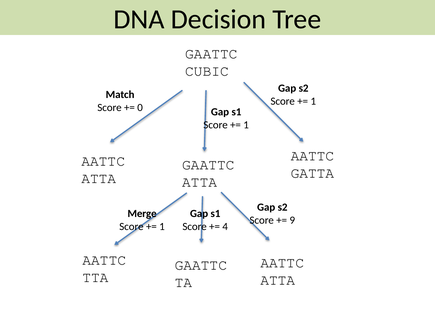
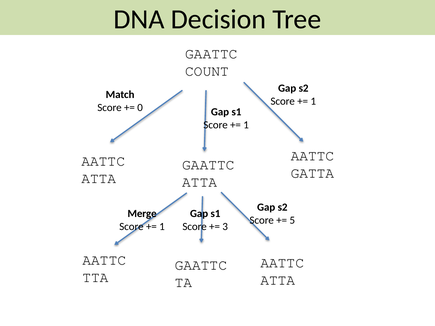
CUBIC: CUBIC -> COUNT
9: 9 -> 5
4: 4 -> 3
